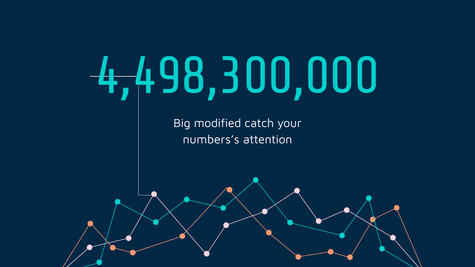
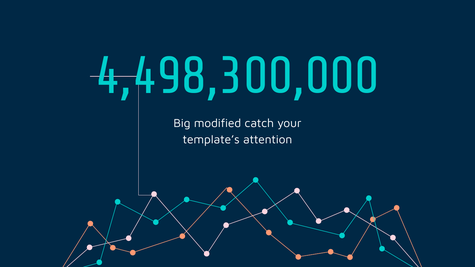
numbers’s: numbers’s -> template’s
